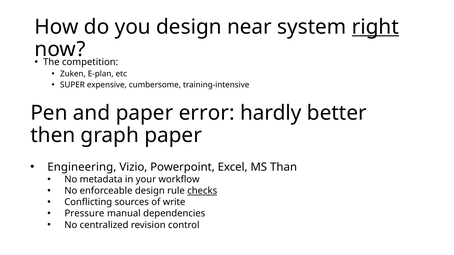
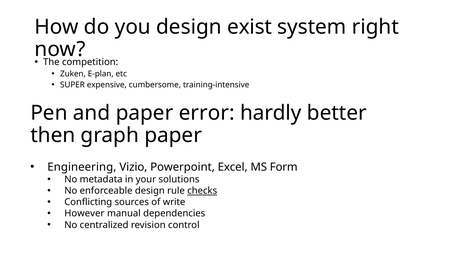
near: near -> exist
right underline: present -> none
Than: Than -> Form
workflow: workflow -> solutions
Pressure: Pressure -> However
